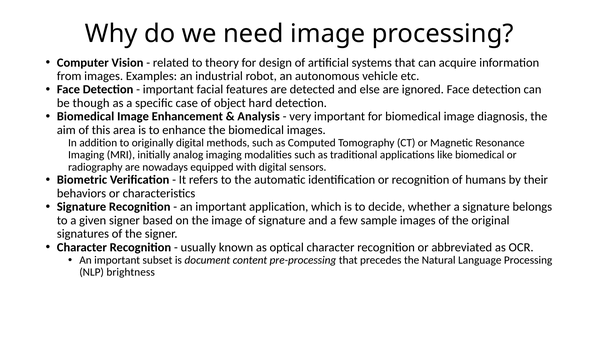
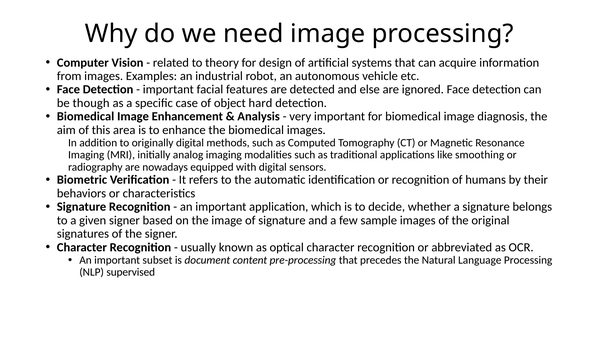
like biomedical: biomedical -> smoothing
brightness: brightness -> supervised
